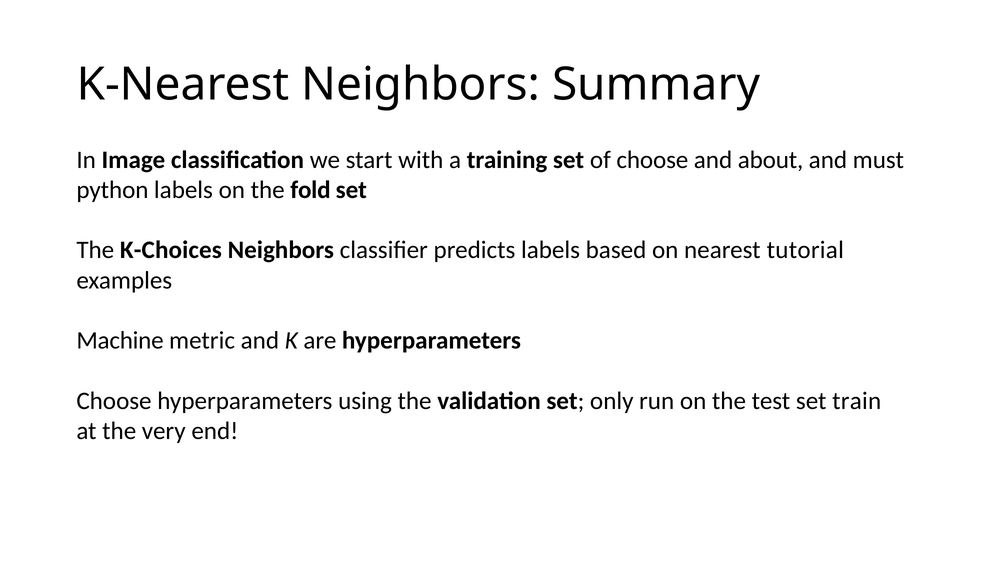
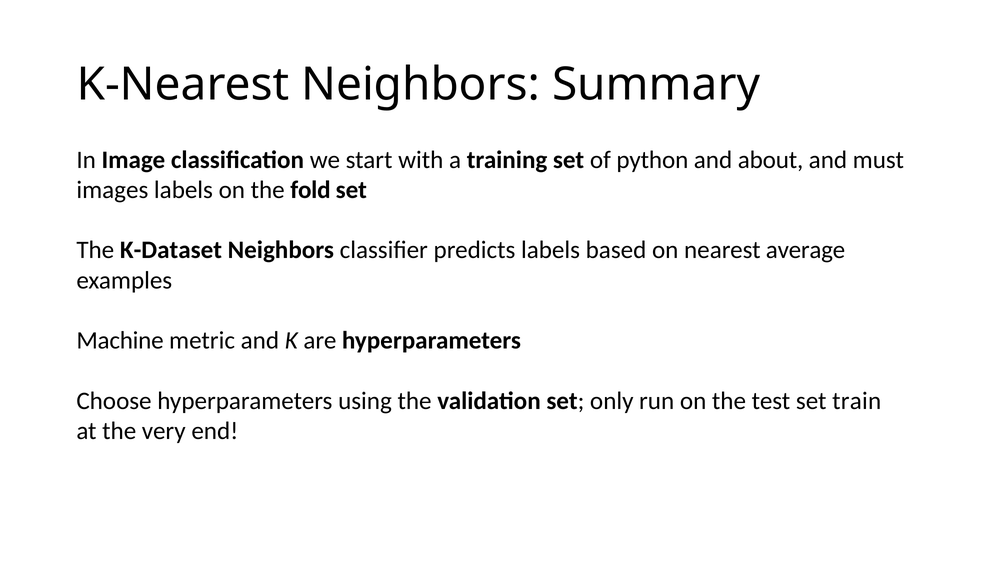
of choose: choose -> python
python: python -> images
K-Choices: K-Choices -> K-Dataset
tutorial: tutorial -> average
